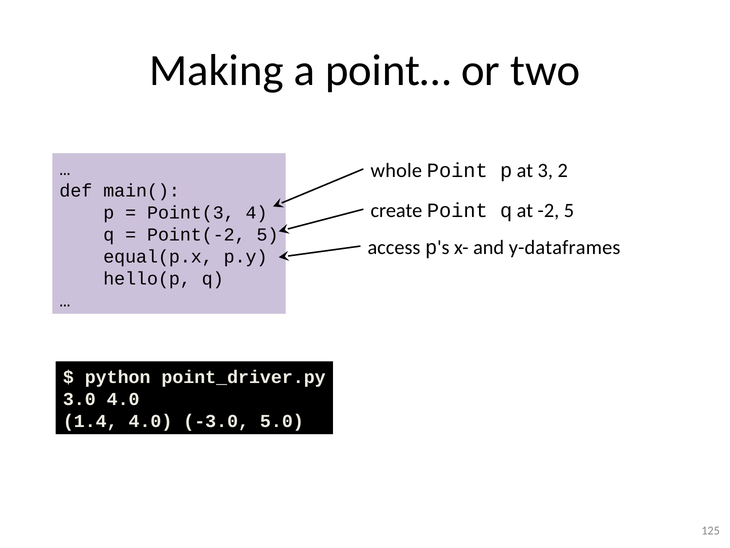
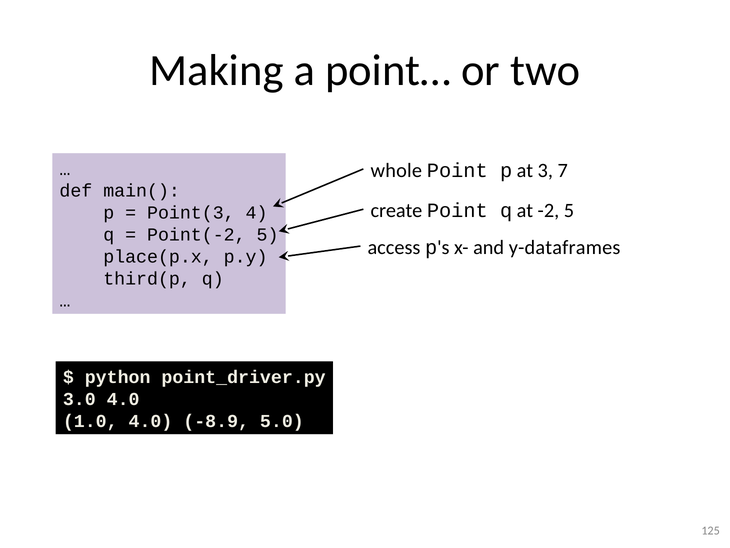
2: 2 -> 7
equal(p.x: equal(p.x -> place(p.x
hello(p: hello(p -> third(p
1.4: 1.4 -> 1.0
-3.0: -3.0 -> -8.9
